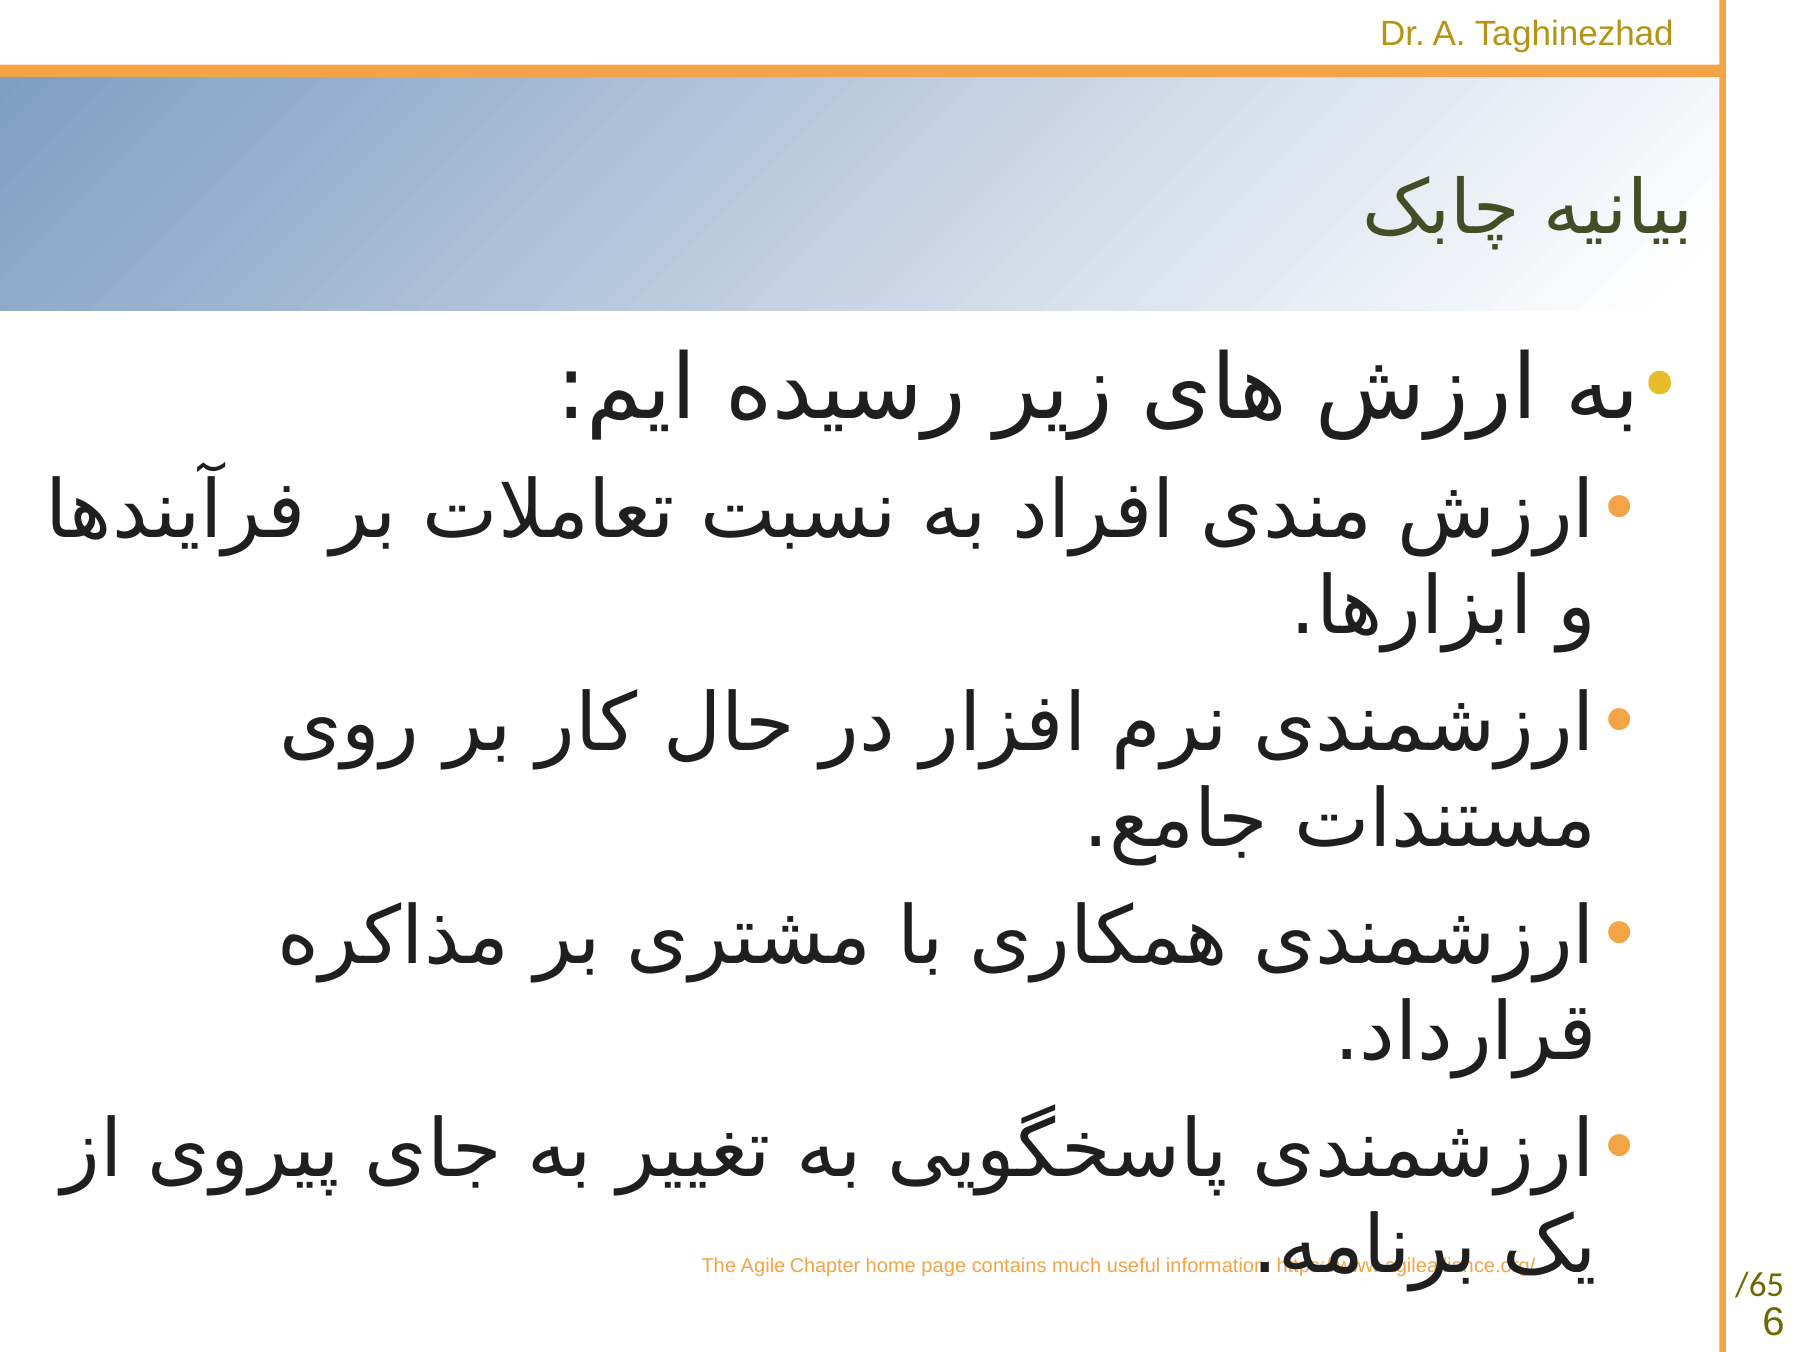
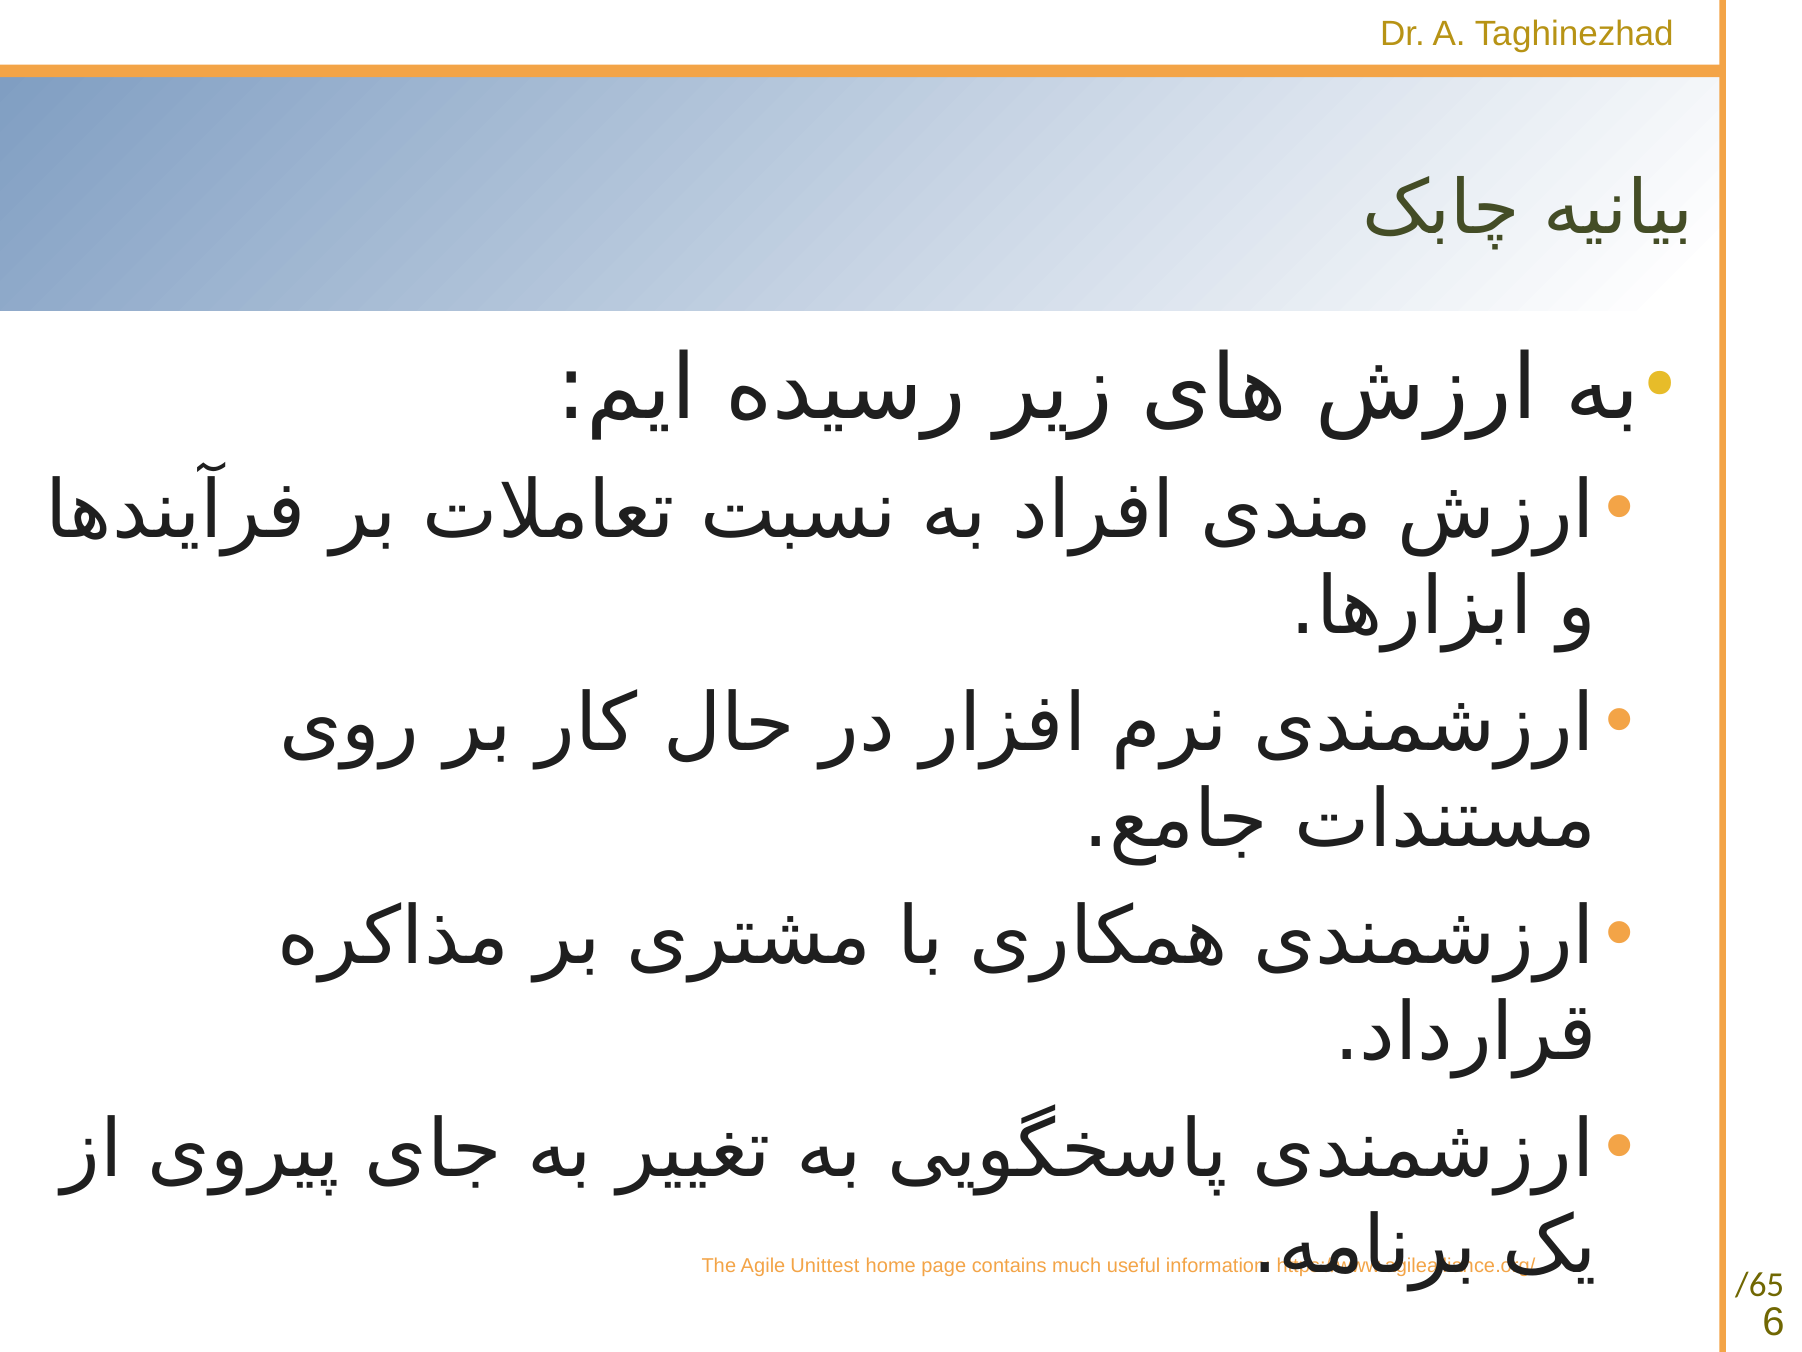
Chapter: Chapter -> Unittest
